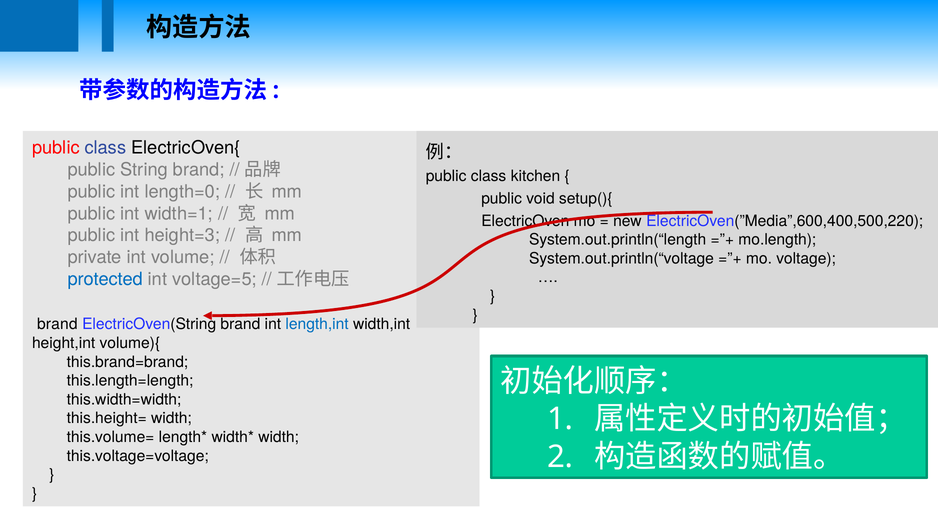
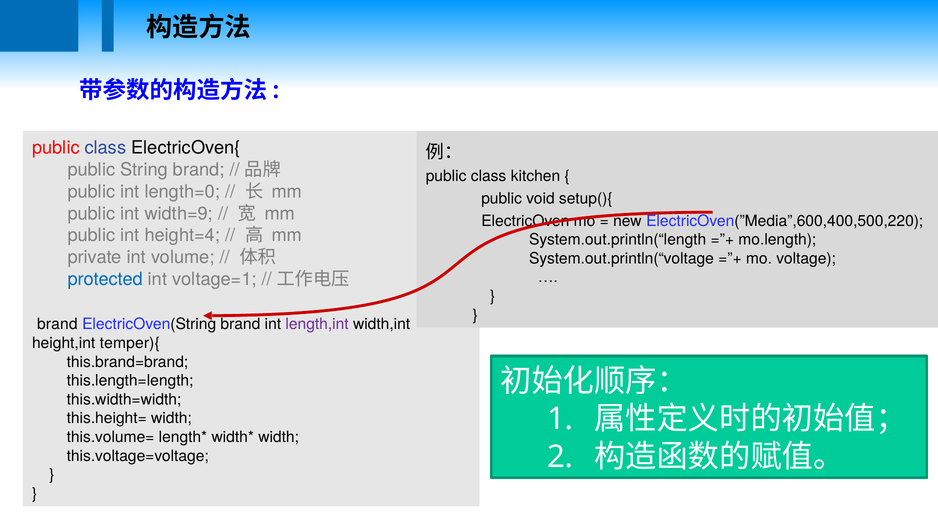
width=1: width=1 -> width=9
height=3: height=3 -> height=4
voltage=5: voltage=5 -> voltage=1
length,int colour: blue -> purple
volume){: volume){ -> temper){
